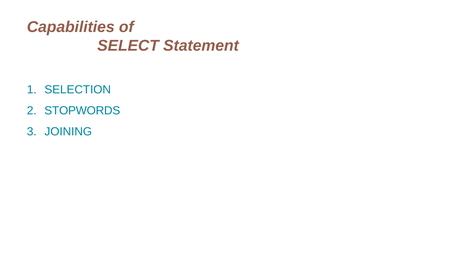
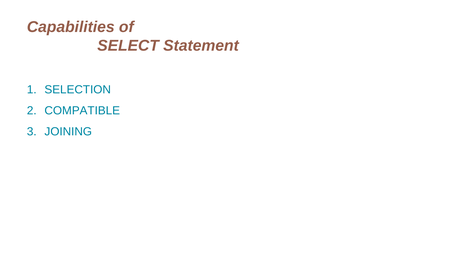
STOPWORDS: STOPWORDS -> COMPATIBLE
